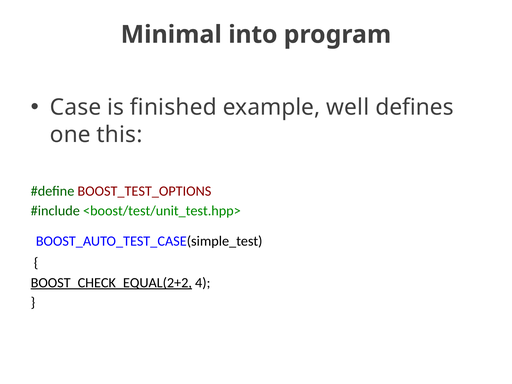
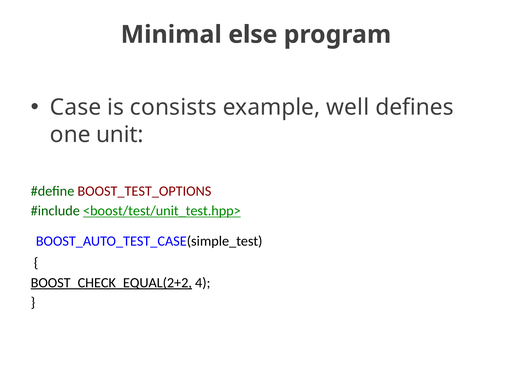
into: into -> else
finished: finished -> consists
this: this -> unit
<boost/test/unit_test.hpp> underline: none -> present
